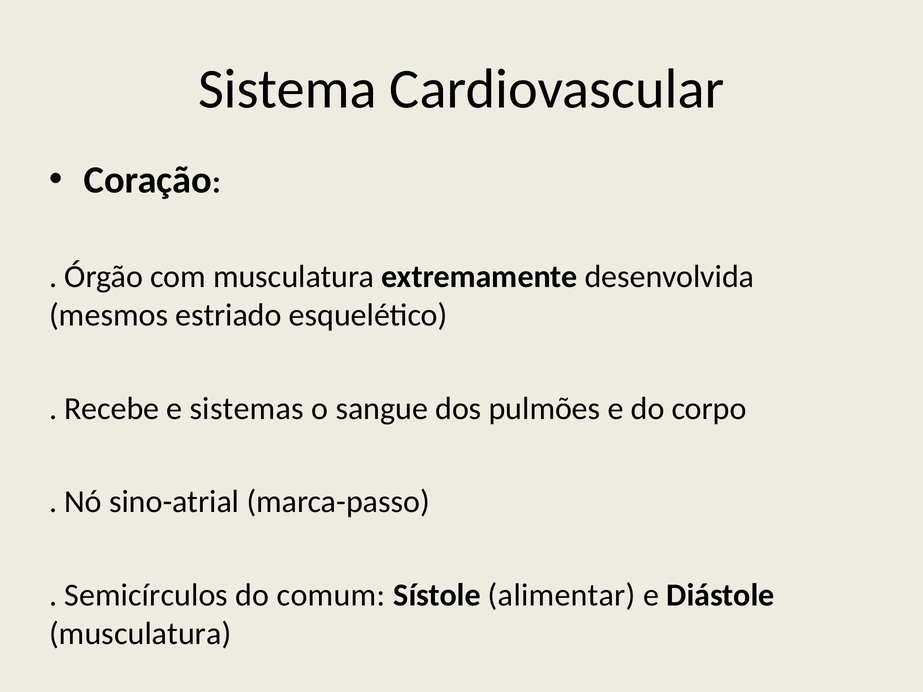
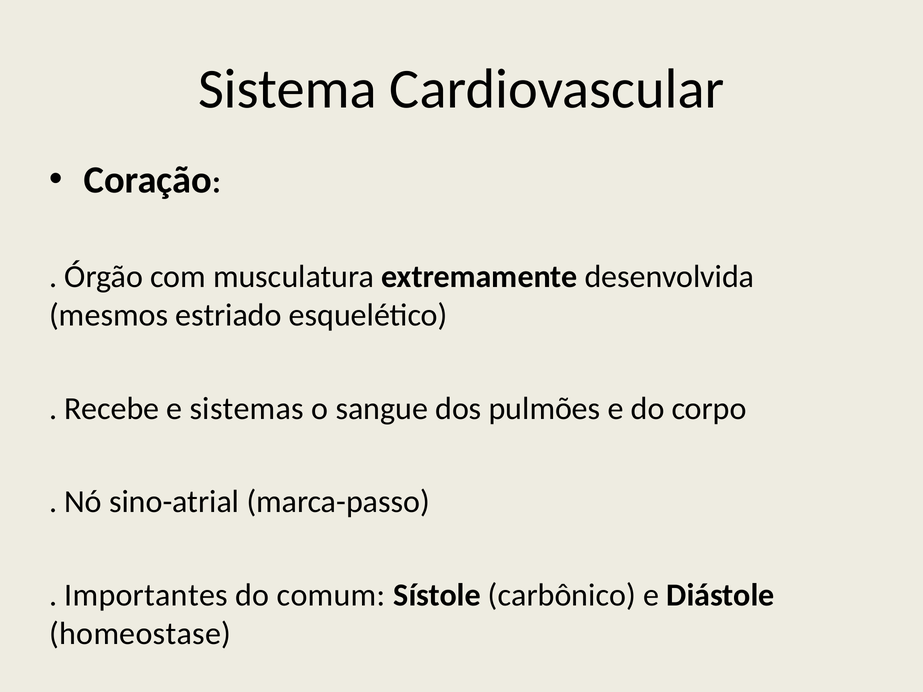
Semicírculos: Semicírculos -> Importantes
alimentar: alimentar -> carbônico
musculatura at (140, 634): musculatura -> homeostase
